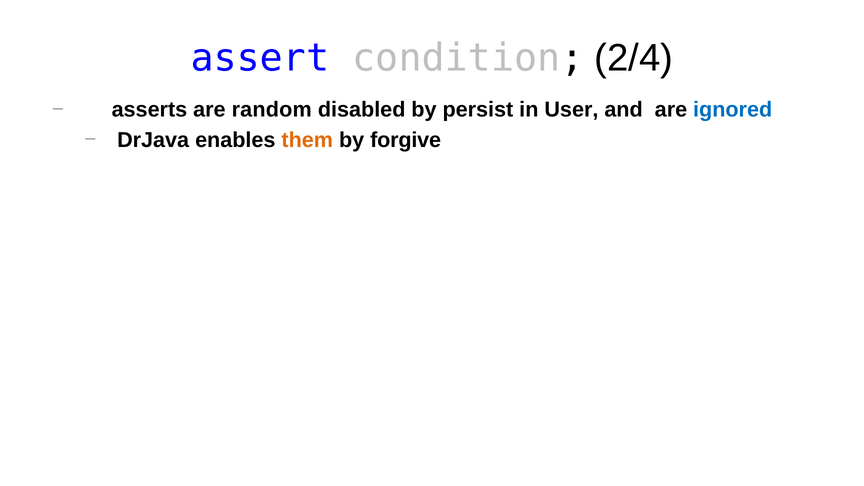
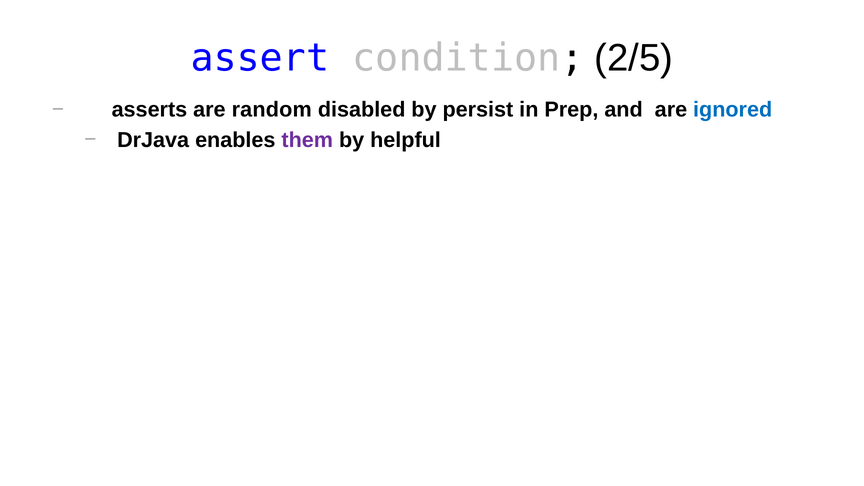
2/4: 2/4 -> 2/5
User: User -> Prep
them colour: orange -> purple
forgive: forgive -> helpful
